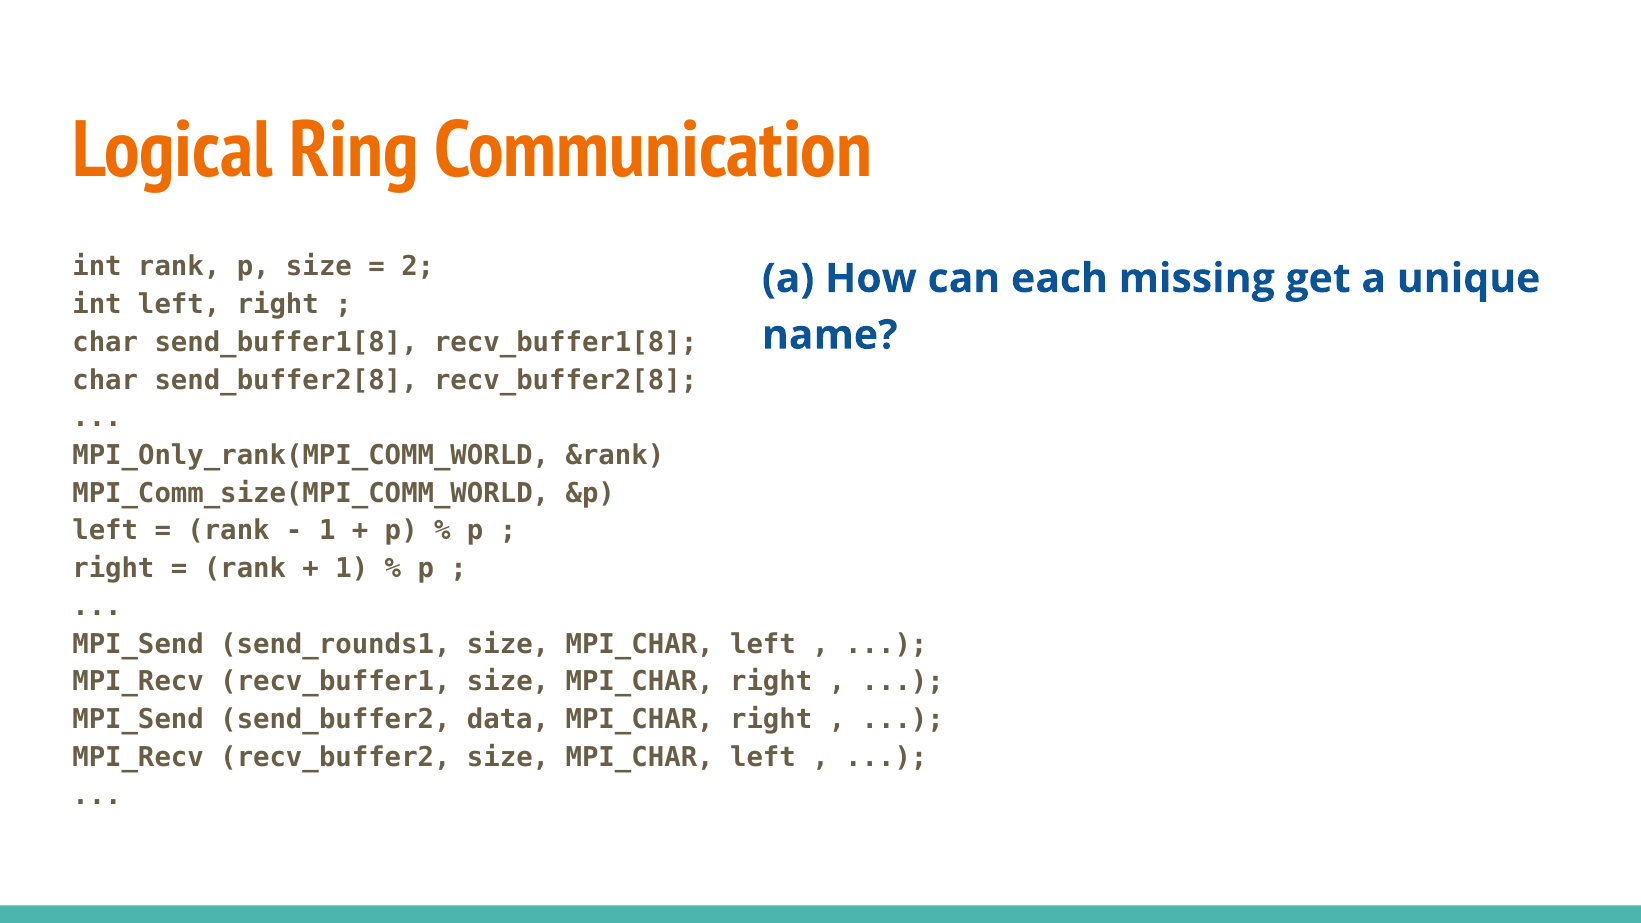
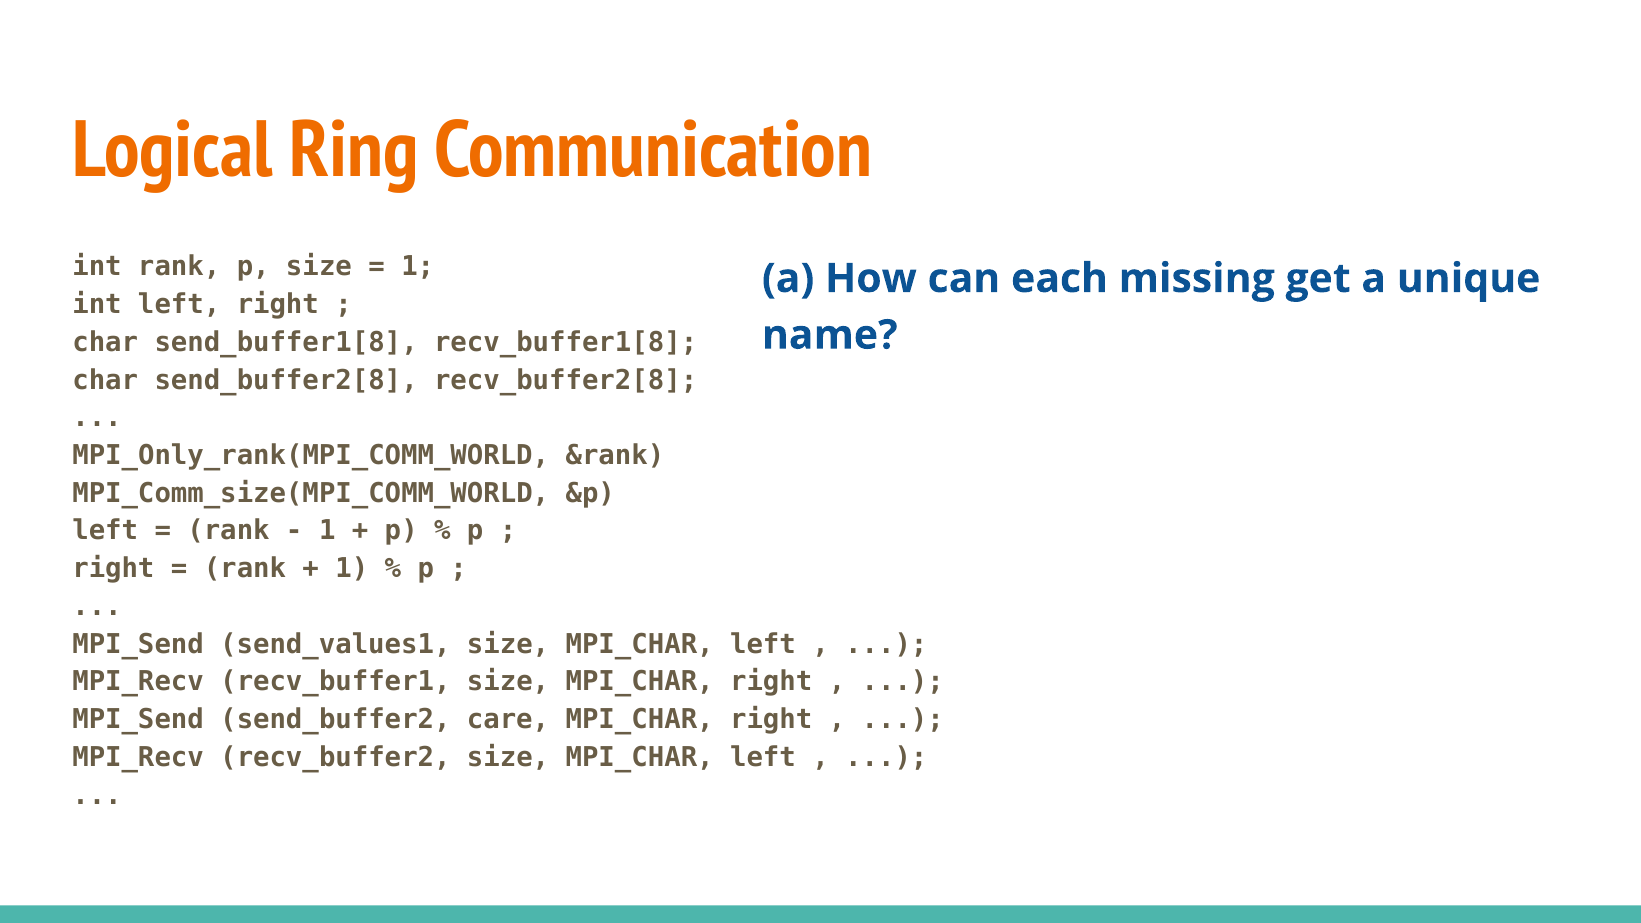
2 at (418, 267): 2 -> 1
send_rounds1: send_rounds1 -> send_values1
data: data -> care
